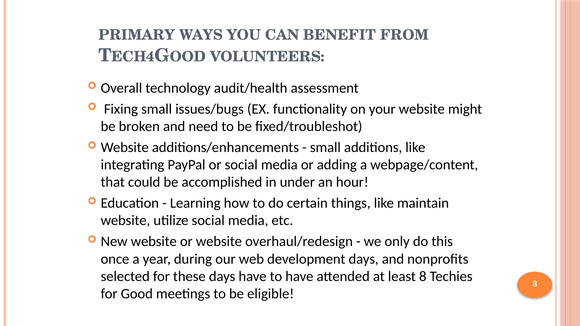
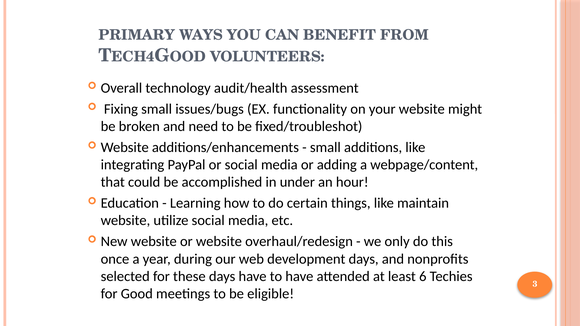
8: 8 -> 6
